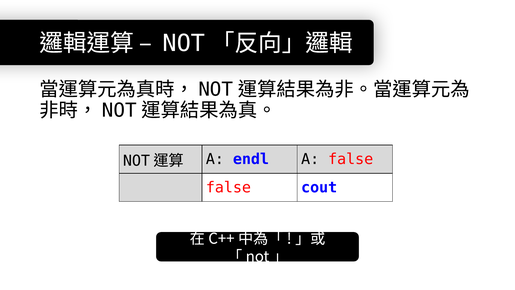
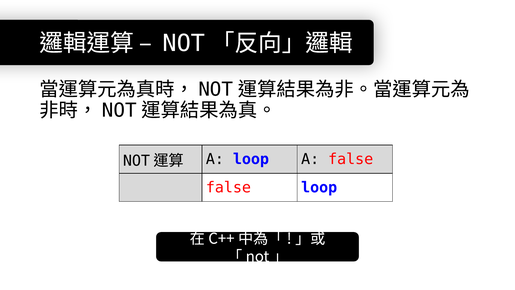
A endl: endl -> loop
false cout: cout -> loop
